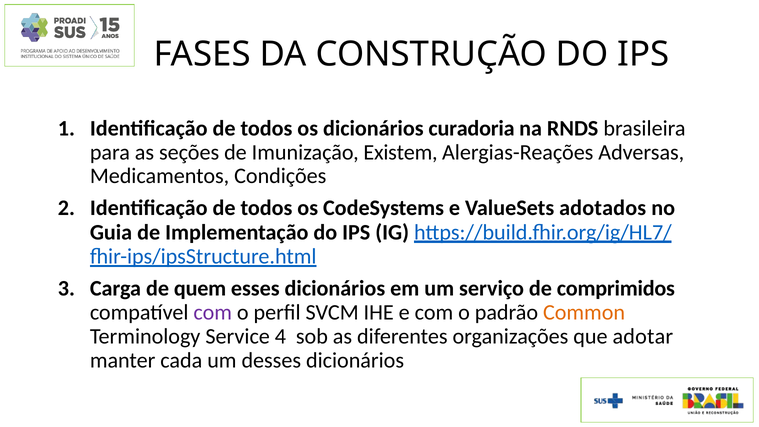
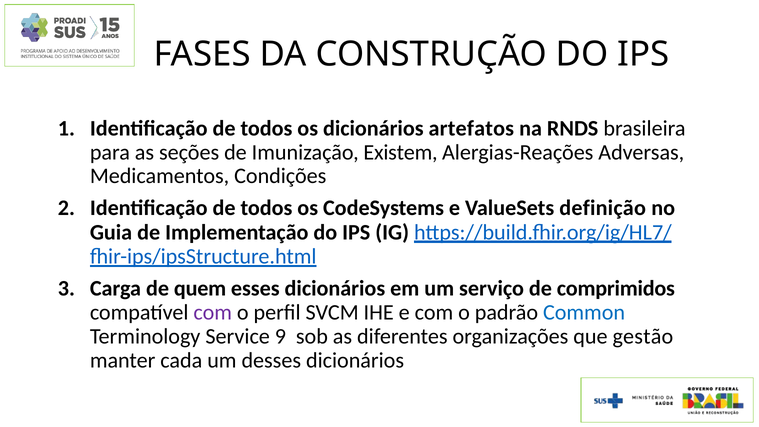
curadoria: curadoria -> artefatos
adotados: adotados -> definição
Common colour: orange -> blue
4: 4 -> 9
adotar: adotar -> gestão
